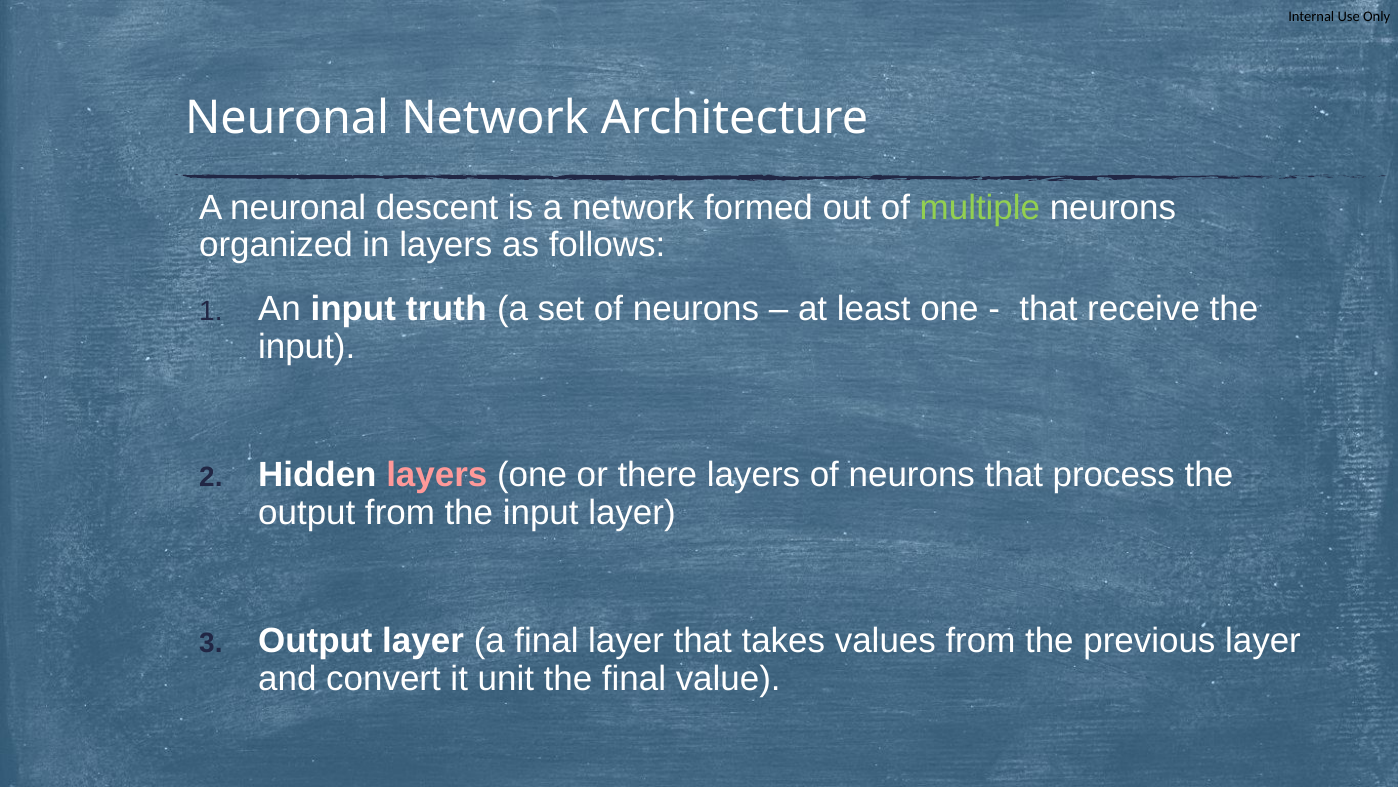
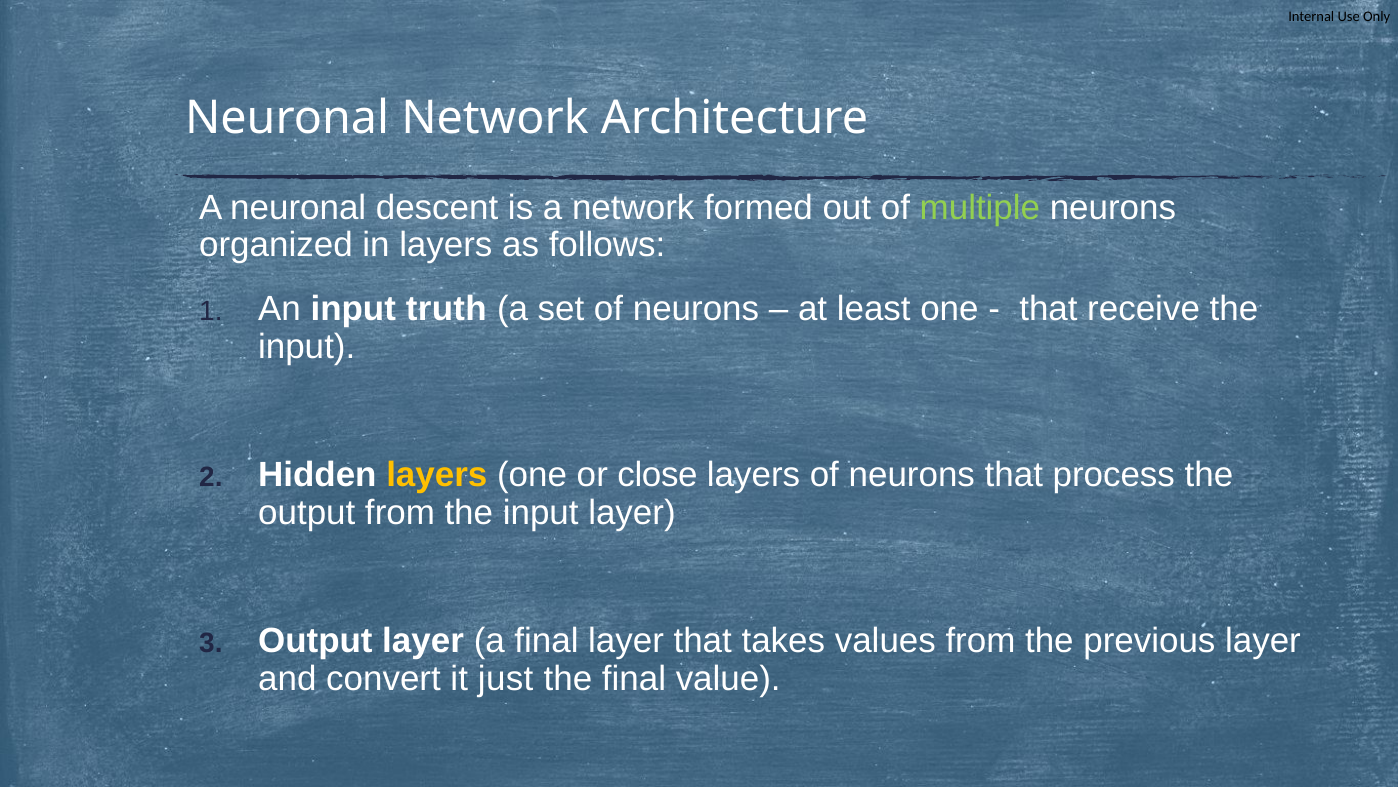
layers at (437, 475) colour: pink -> yellow
there: there -> close
unit: unit -> just
